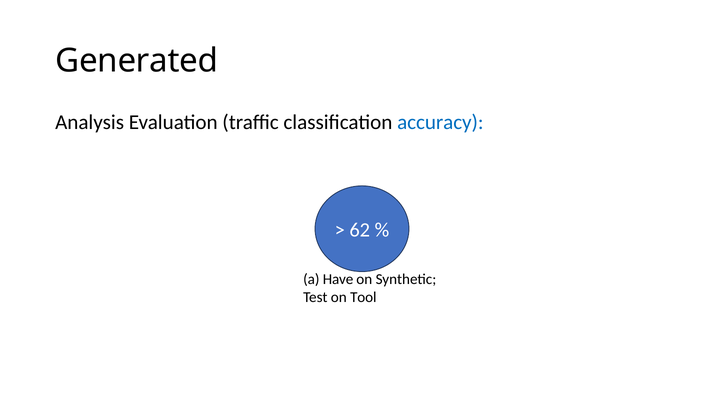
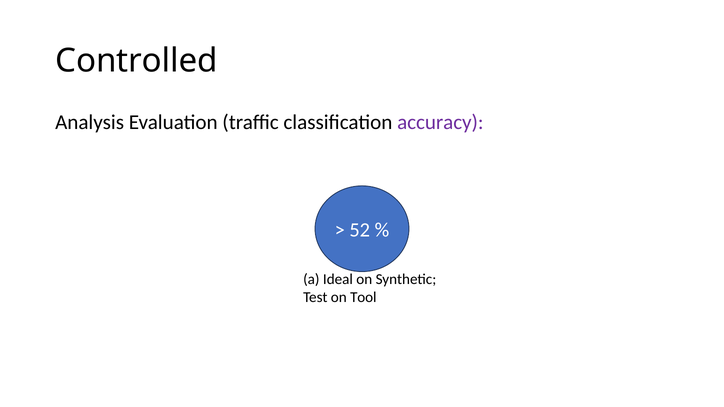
Generated: Generated -> Controlled
accuracy colour: blue -> purple
62: 62 -> 52
Have: Have -> Ideal
